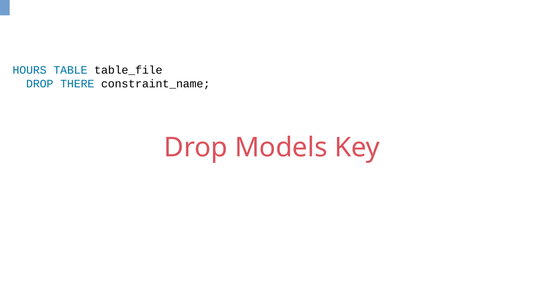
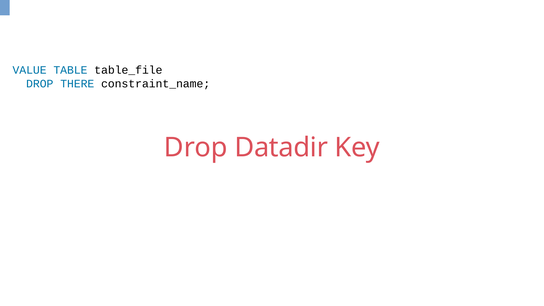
HOURS: HOURS -> VALUE
Models: Models -> Datadir
